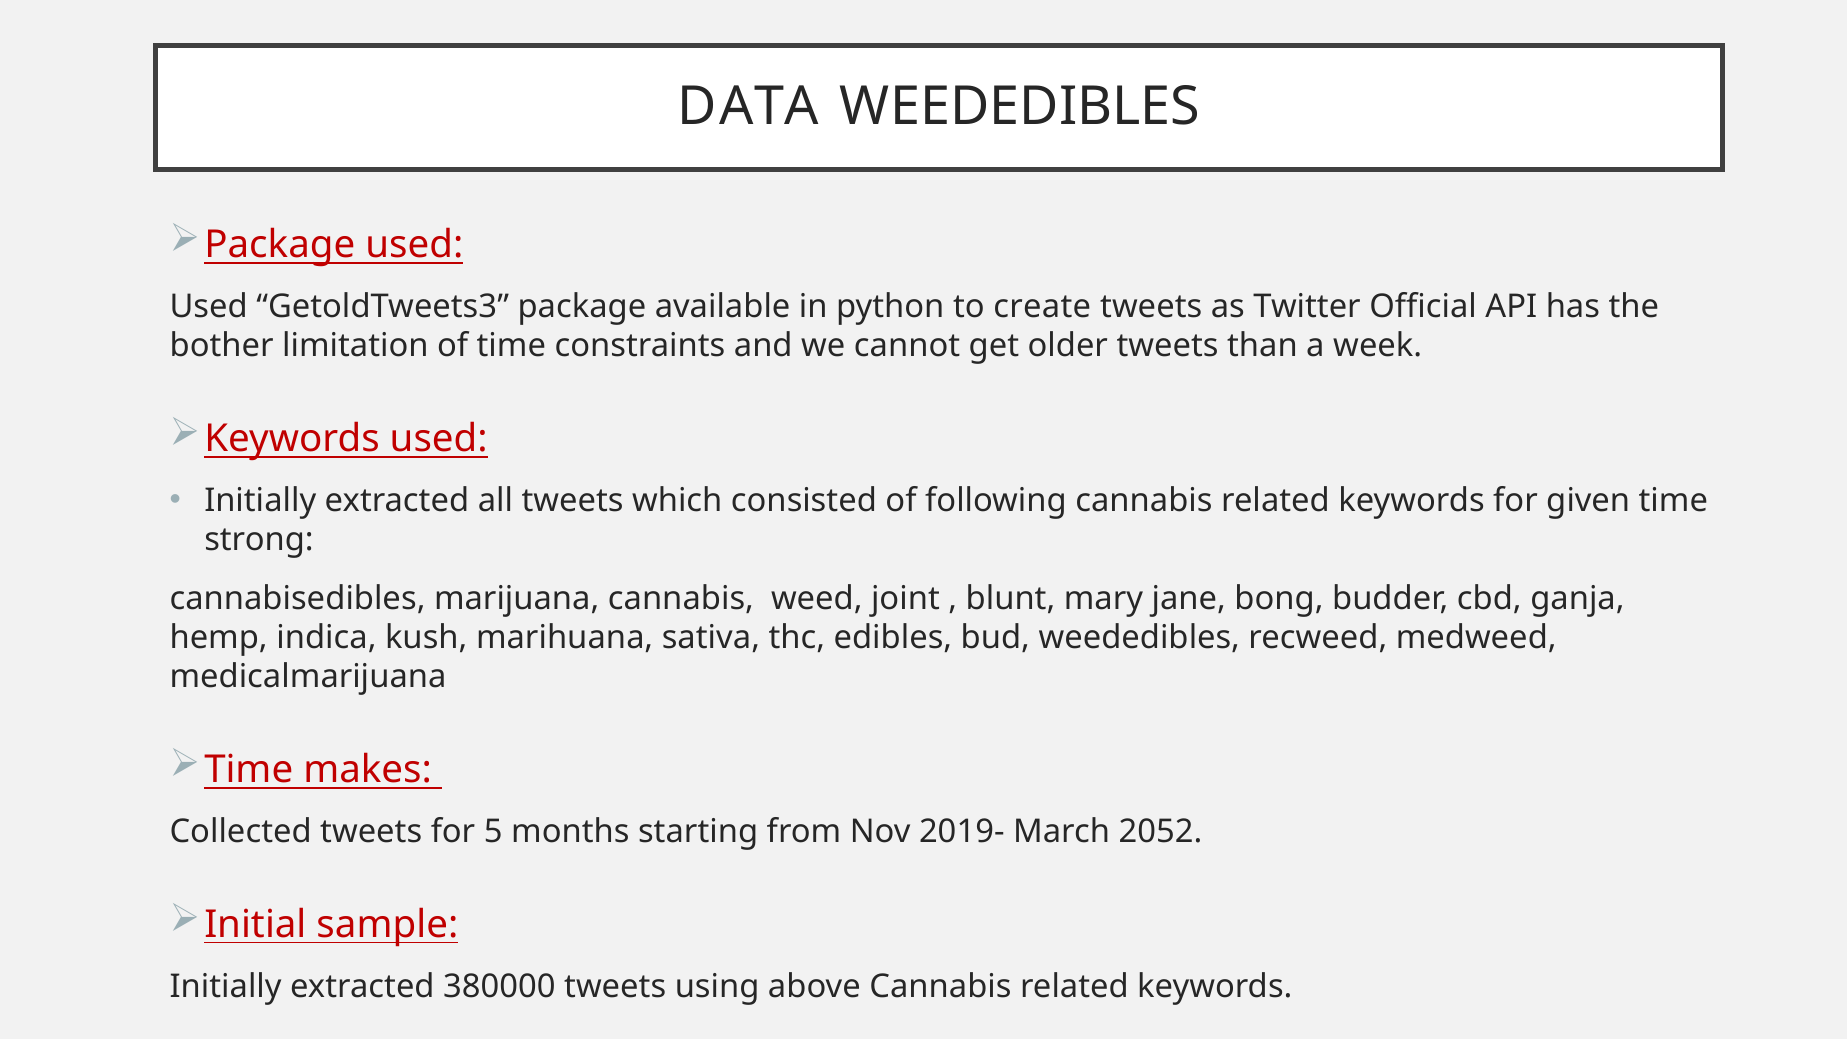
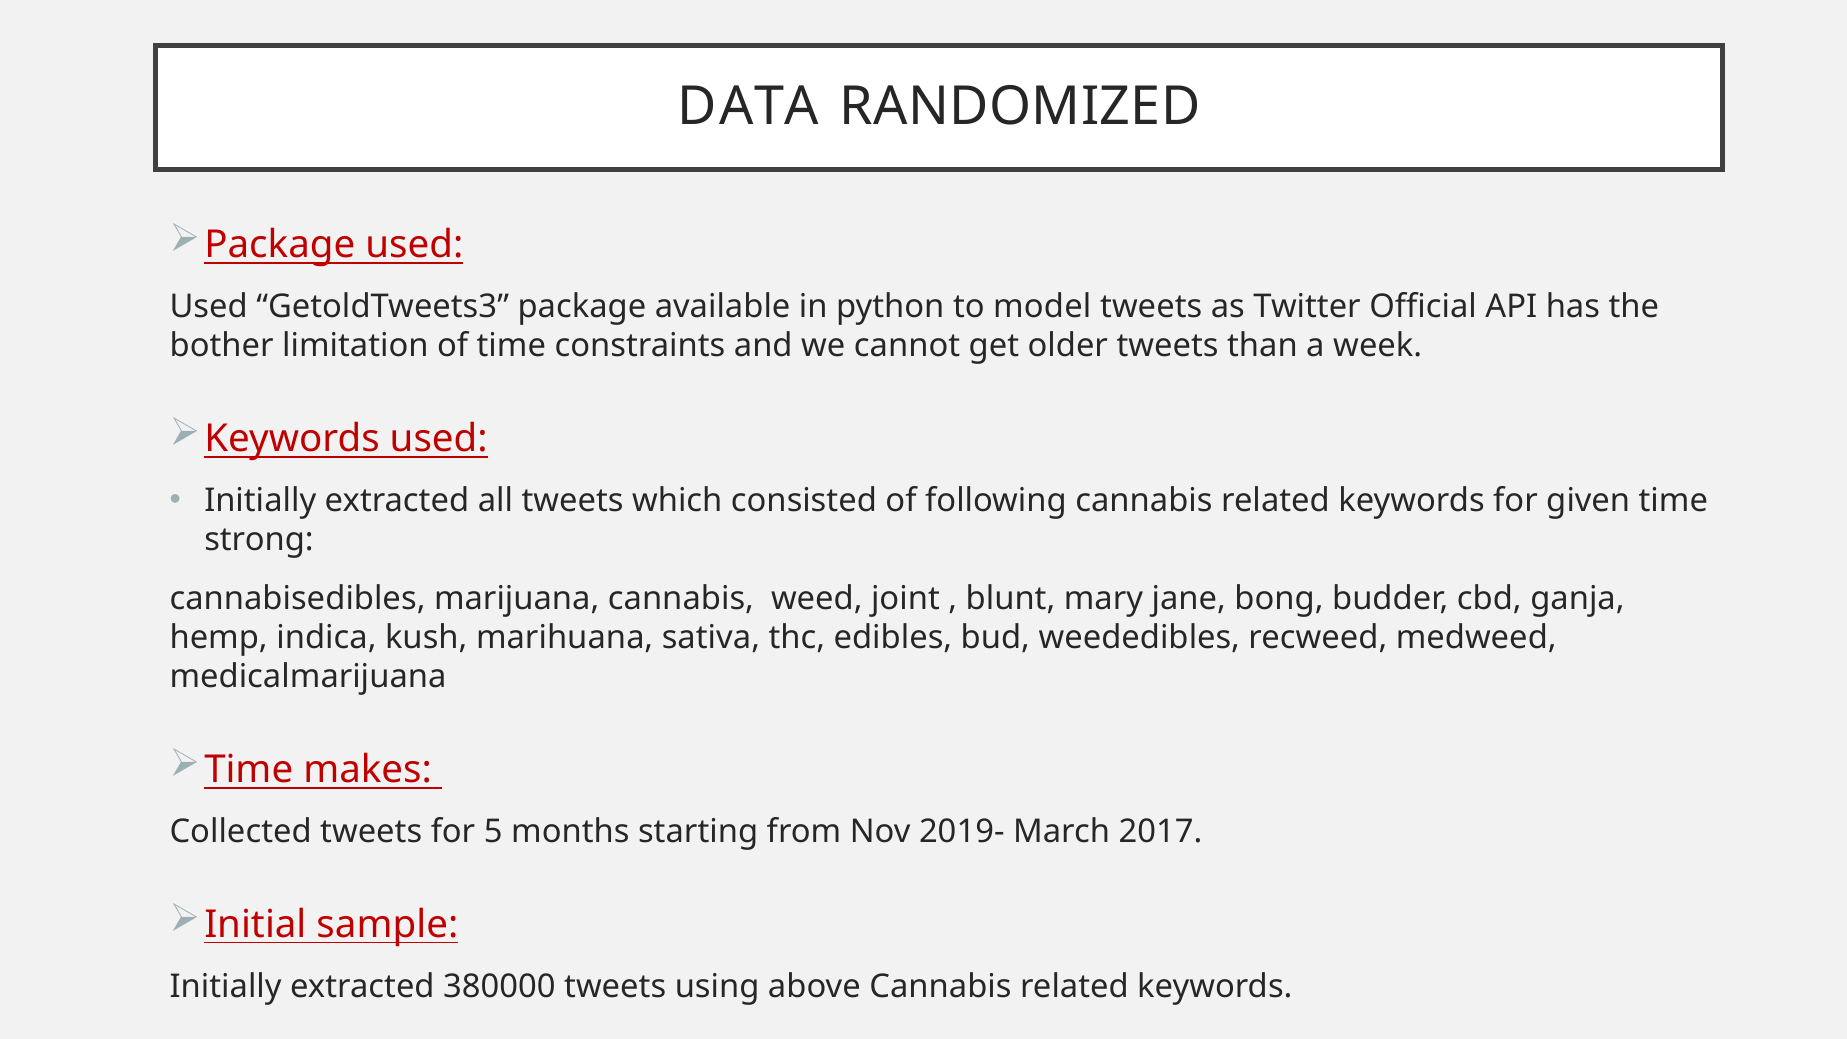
DATA WEEDEDIBLES: WEEDEDIBLES -> RANDOMIZED
create: create -> model
2052: 2052 -> 2017
